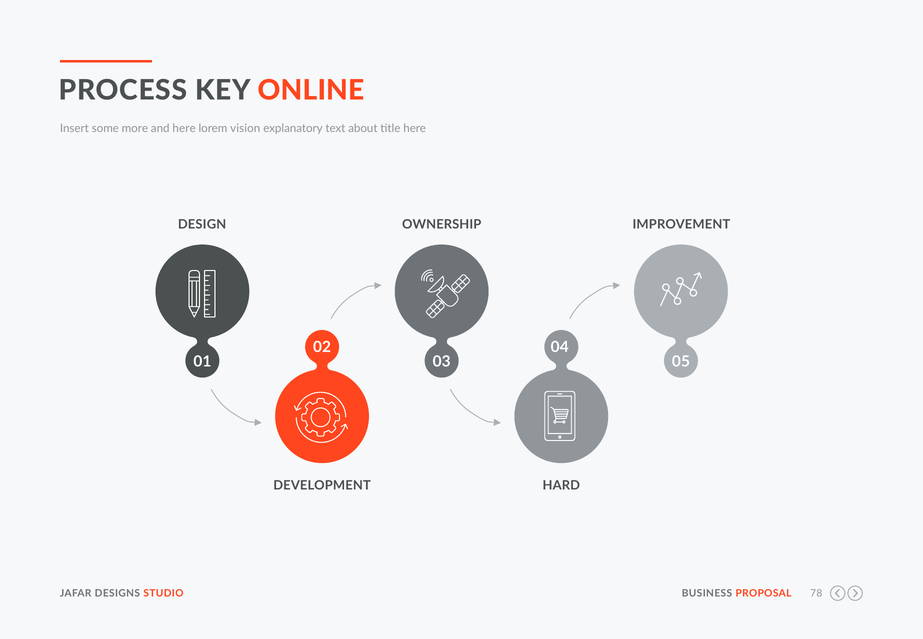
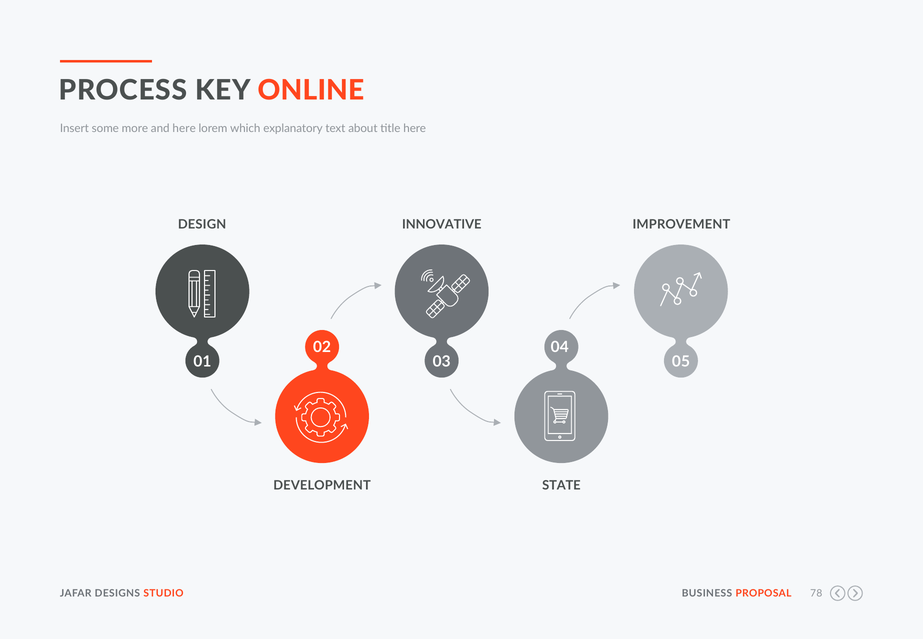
vision: vision -> which
OWNERSHIP: OWNERSHIP -> INNOVATIVE
HARD: HARD -> STATE
